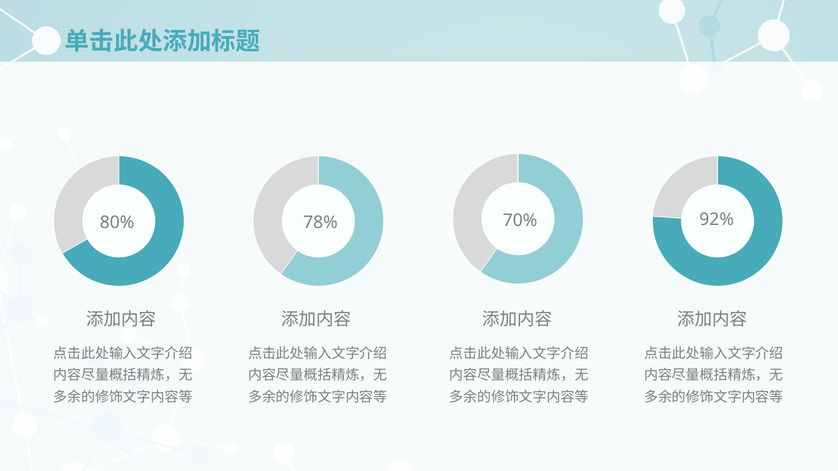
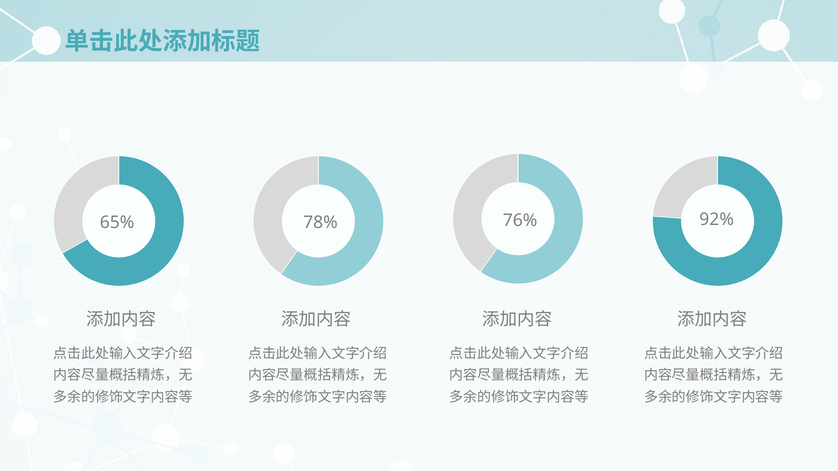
70%: 70% -> 76%
80%: 80% -> 65%
